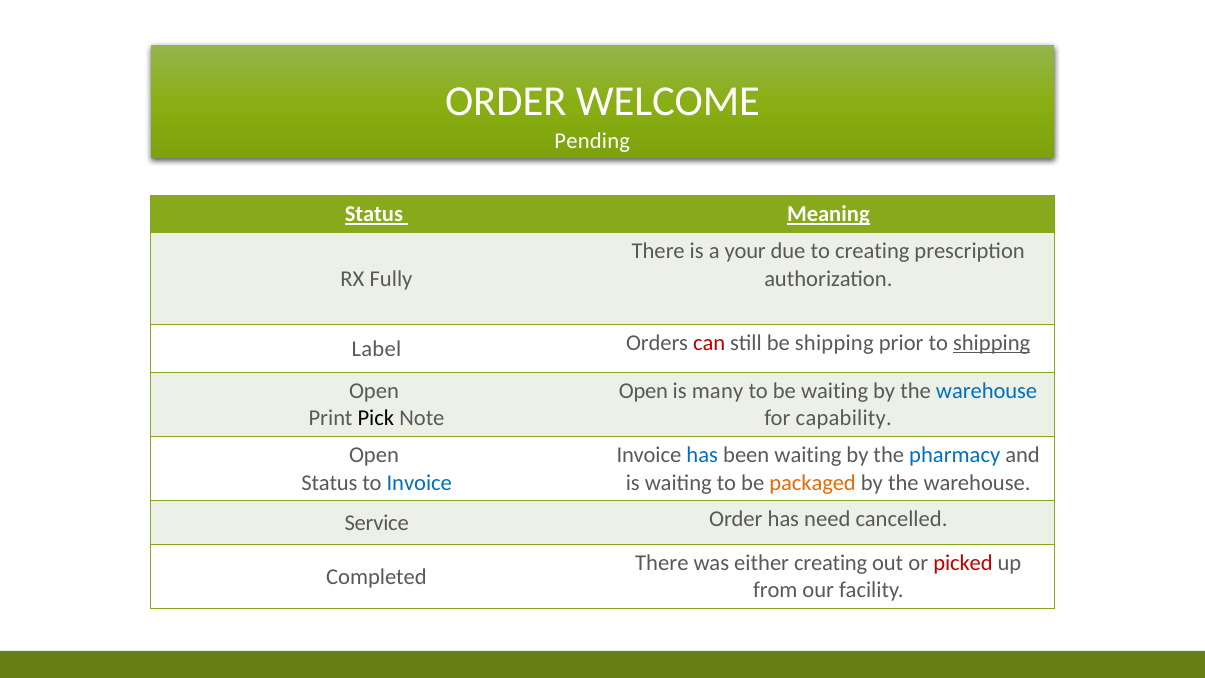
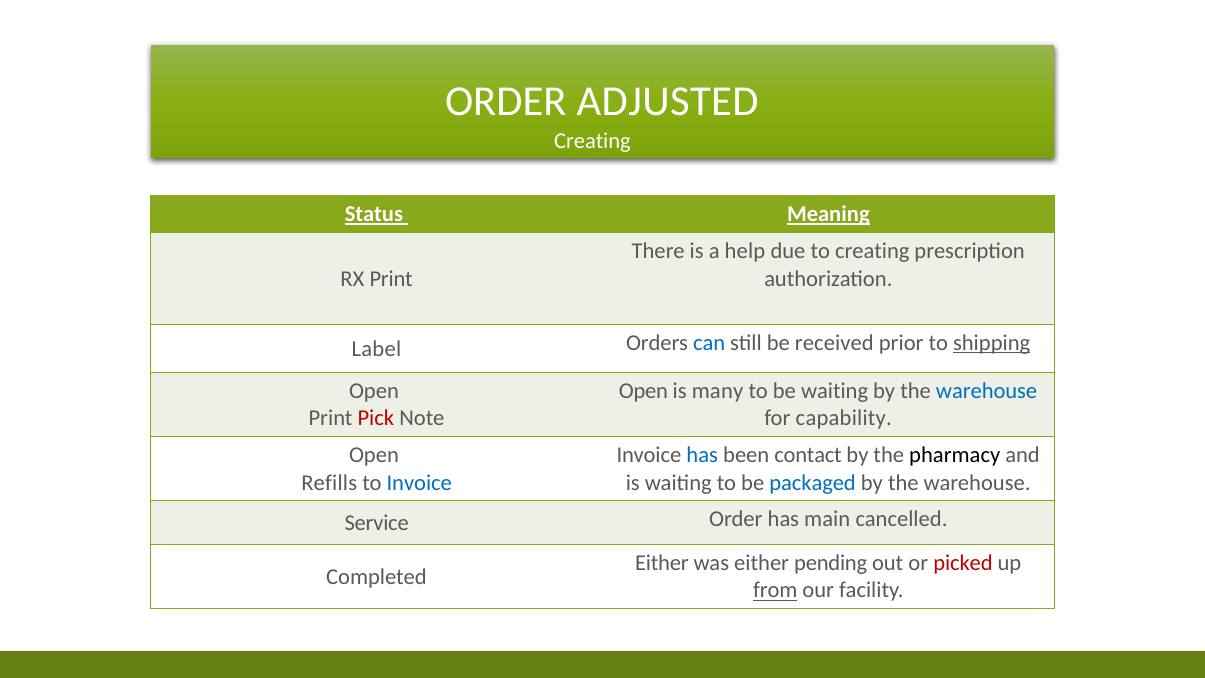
WELCOME: WELCOME -> ADJUSTED
Pending at (592, 141): Pending -> Creating
your: your -> help
RX Fully: Fully -> Print
can colour: red -> blue
be shipping: shipping -> received
Pick colour: black -> red
been waiting: waiting -> contact
pharmacy colour: blue -> black
Status at (329, 483): Status -> Refills
packaged colour: orange -> blue
need: need -> main
There at (662, 563): There -> Either
either creating: creating -> pending
from underline: none -> present
